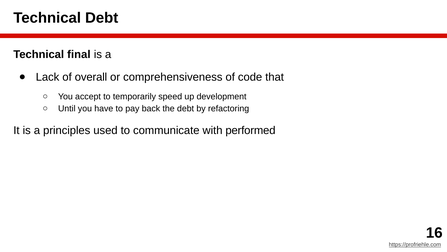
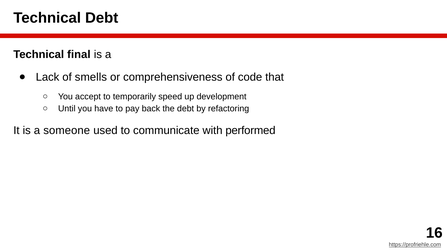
overall: overall -> smells
principles: principles -> someone
